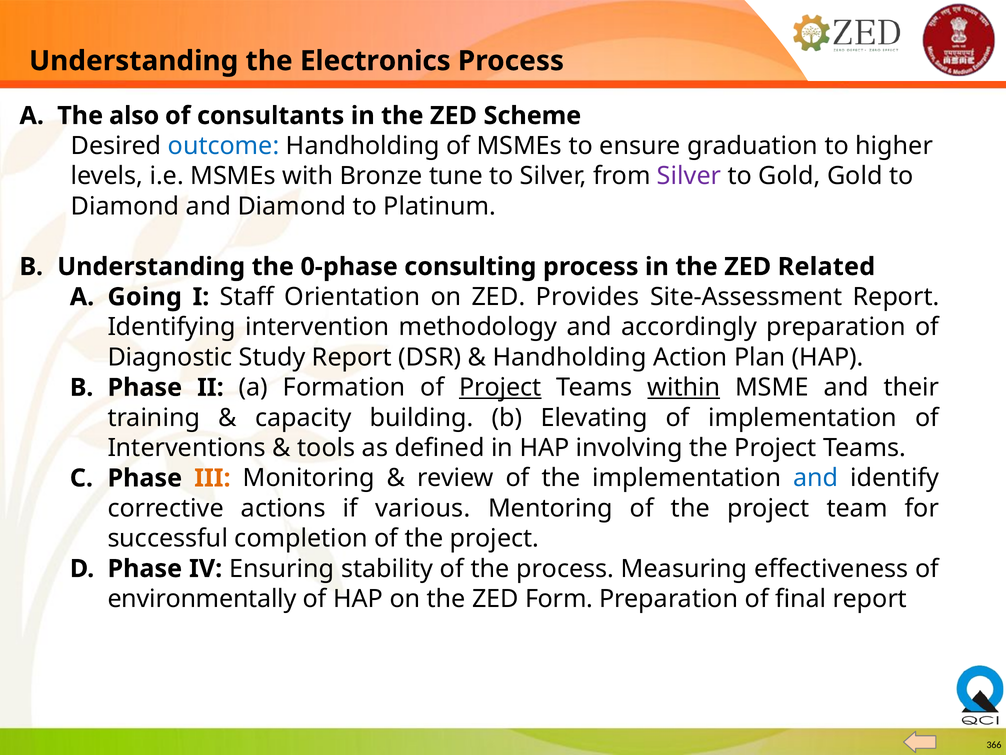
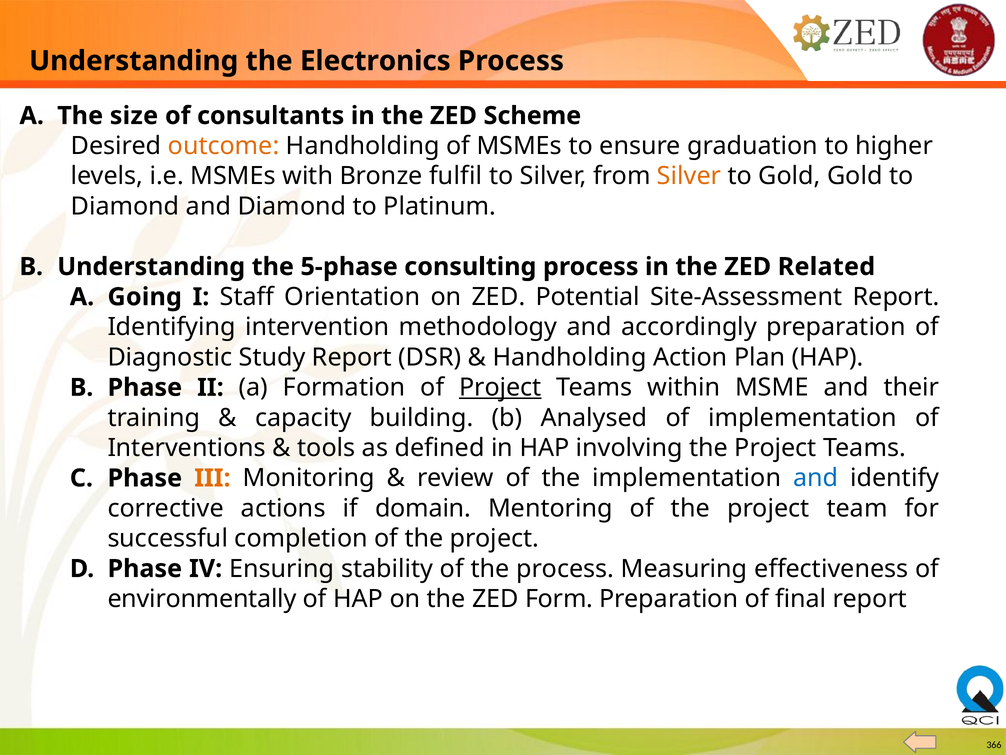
also: also -> size
outcome colour: blue -> orange
tune: tune -> fulfil
Silver at (689, 176) colour: purple -> orange
0-phase: 0-phase -> 5-phase
Provides: Provides -> Potential
within underline: present -> none
Elevating: Elevating -> Analysed
various: various -> domain
